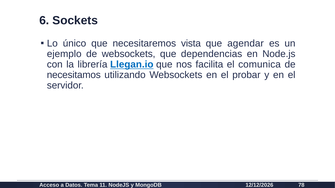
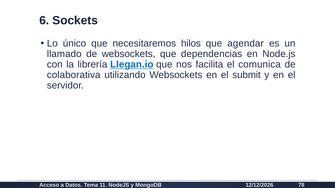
vista: vista -> hilos
ejemplo: ejemplo -> llamado
necesitamos: necesitamos -> colaborativa
probar: probar -> submit
